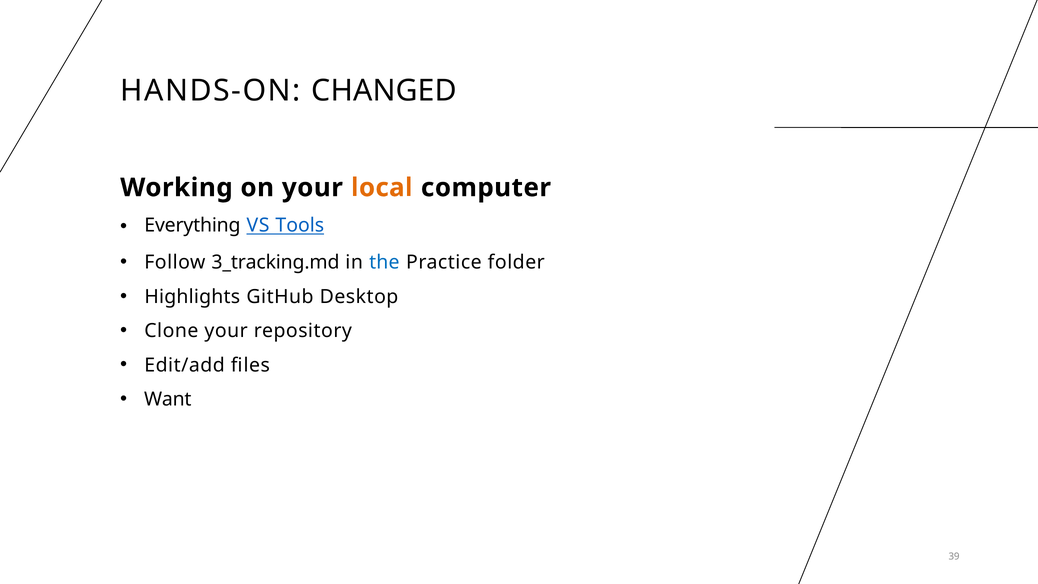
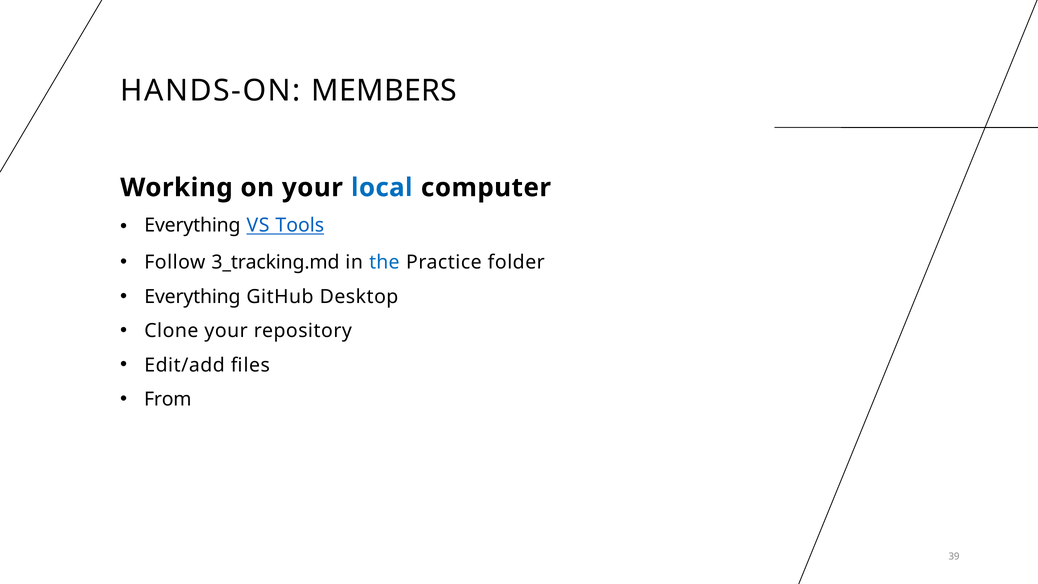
CHANGED: CHANGED -> MEMBERS
local colour: orange -> blue
Highlights at (192, 297): Highlights -> Everything
Want: Want -> From
